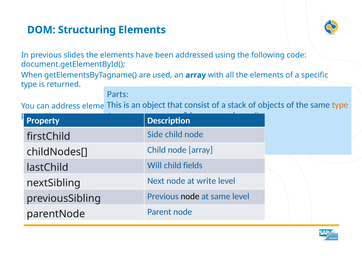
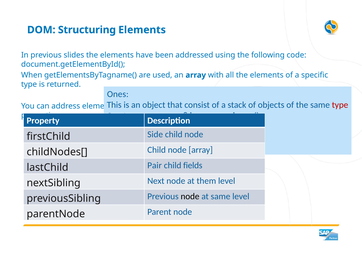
Parts: Parts -> Ones
type at (340, 105) colour: orange -> red
Will: Will -> Pair
at write: write -> them
